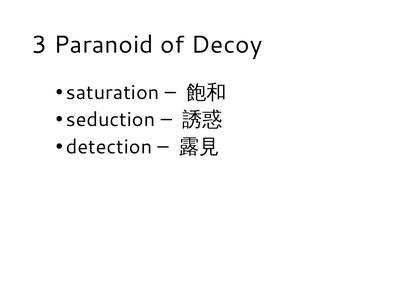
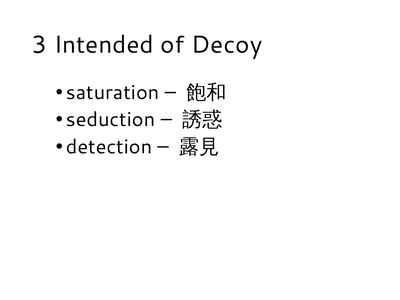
Paranoid: Paranoid -> Intended
